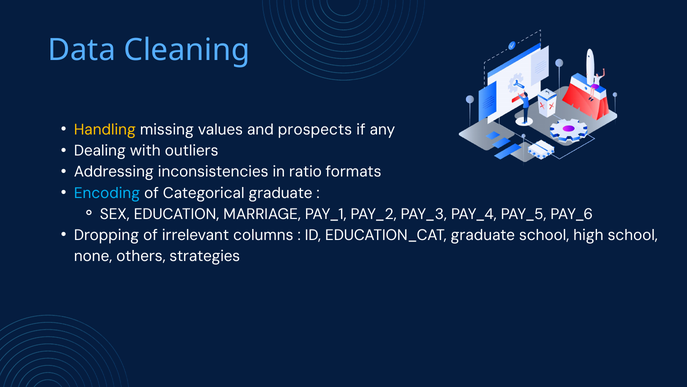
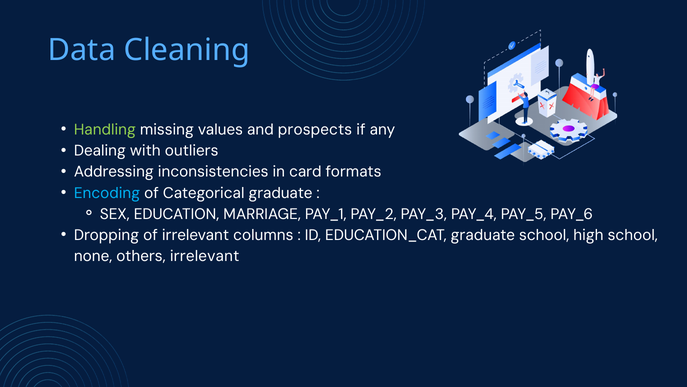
Handling colour: yellow -> light green
ratio: ratio -> card
others strategies: strategies -> irrelevant
